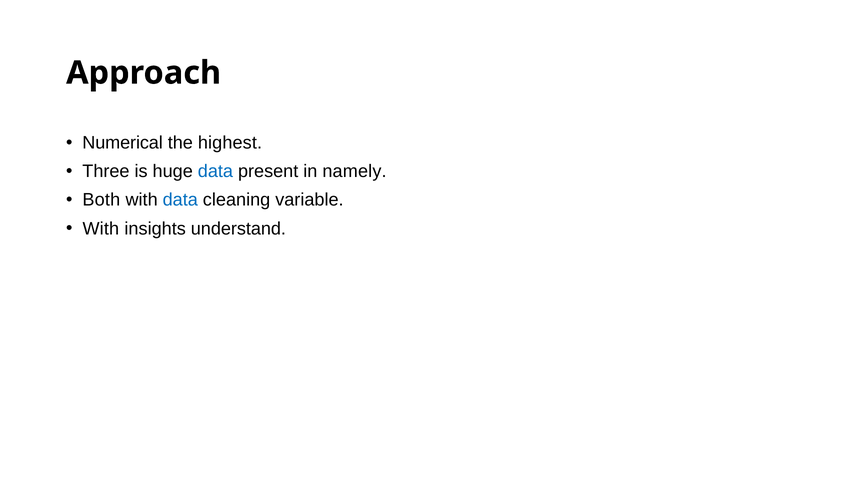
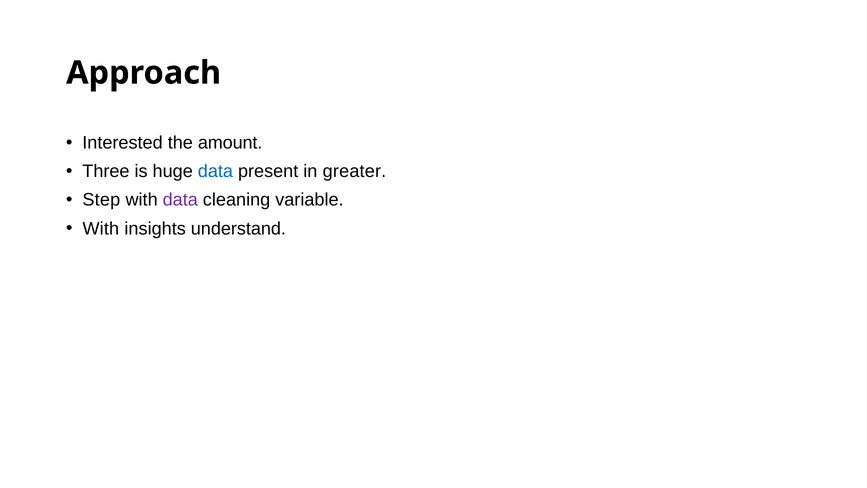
Numerical: Numerical -> Interested
highest: highest -> amount
namely: namely -> greater
Both: Both -> Step
data at (180, 200) colour: blue -> purple
